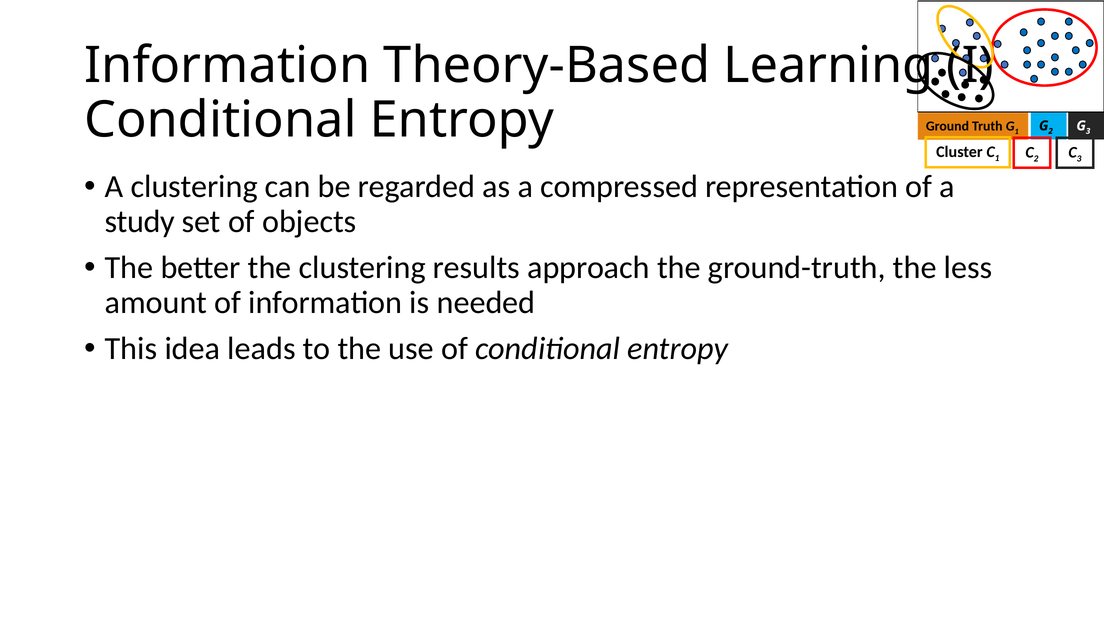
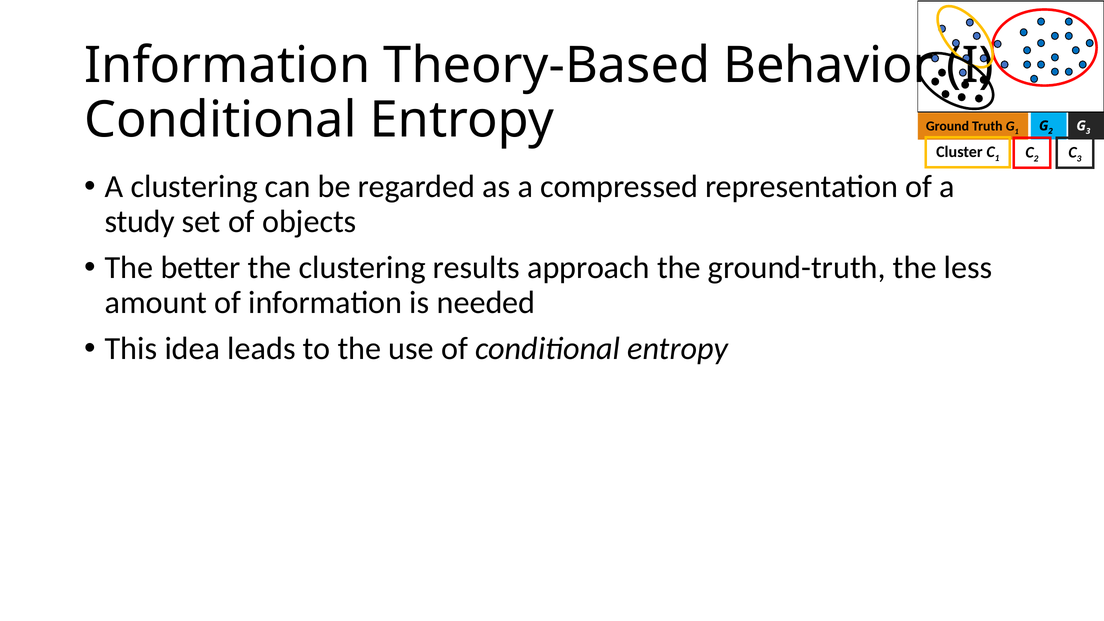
Learning: Learning -> Behavior
